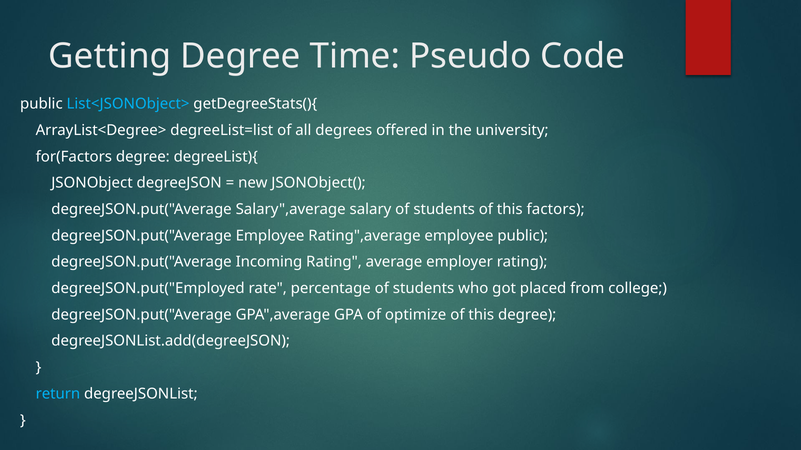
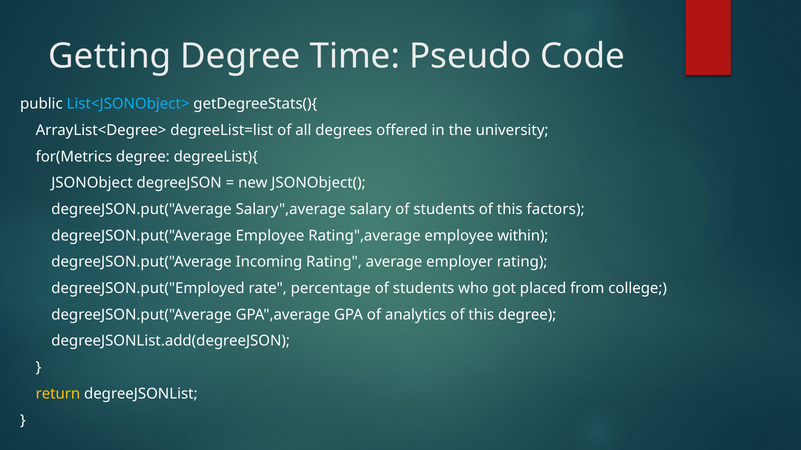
for(Factors: for(Factors -> for(Metrics
employee public: public -> within
optimize: optimize -> analytics
return colour: light blue -> yellow
